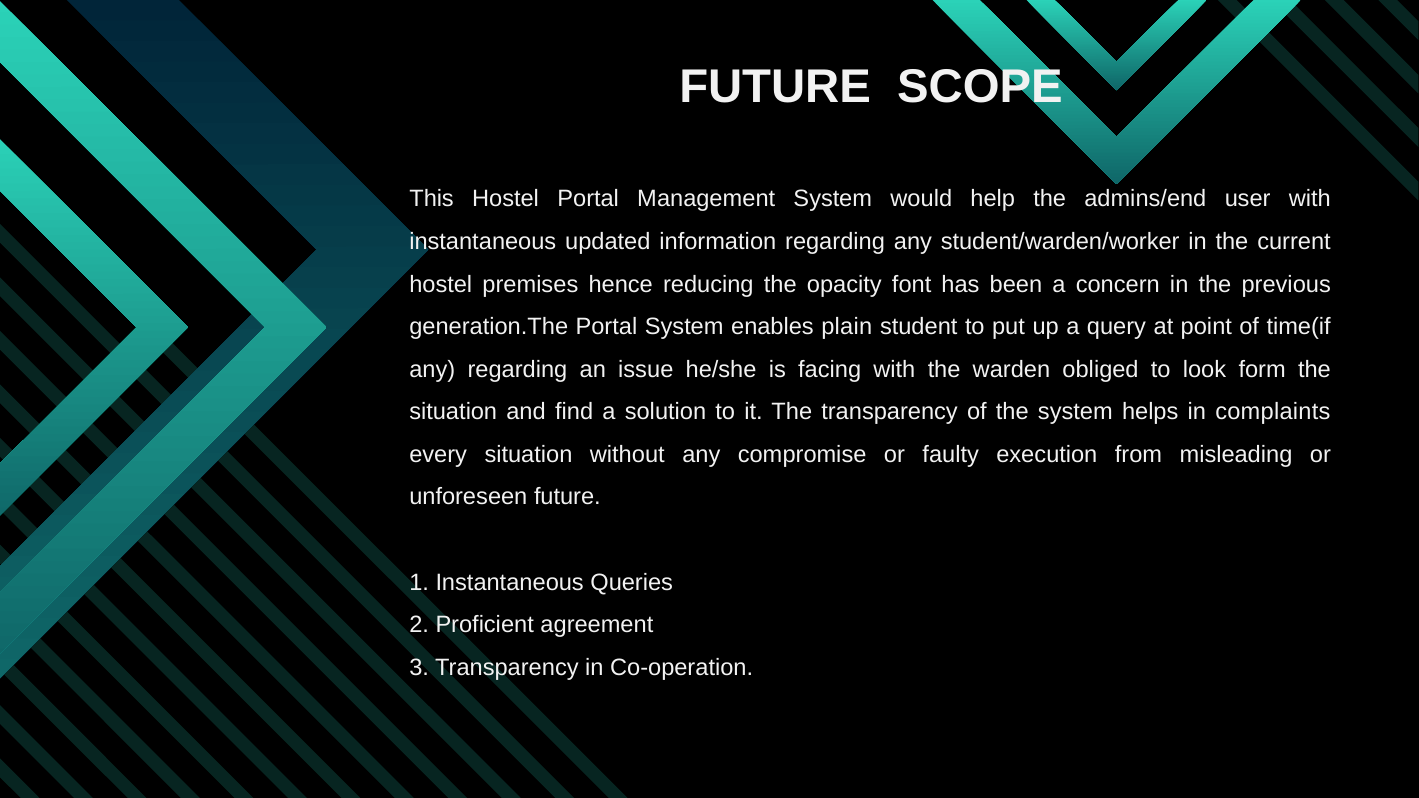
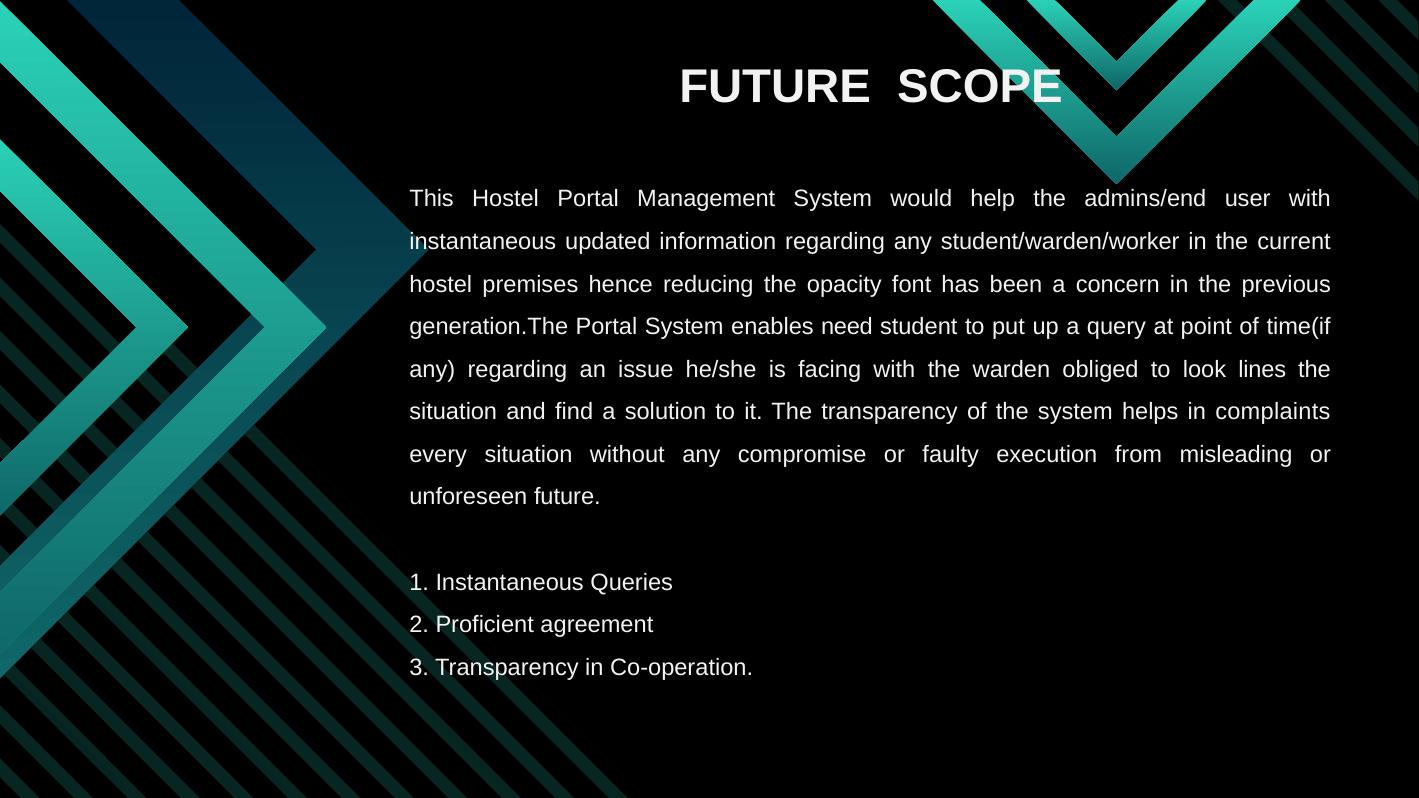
plain: plain -> need
form: form -> lines
